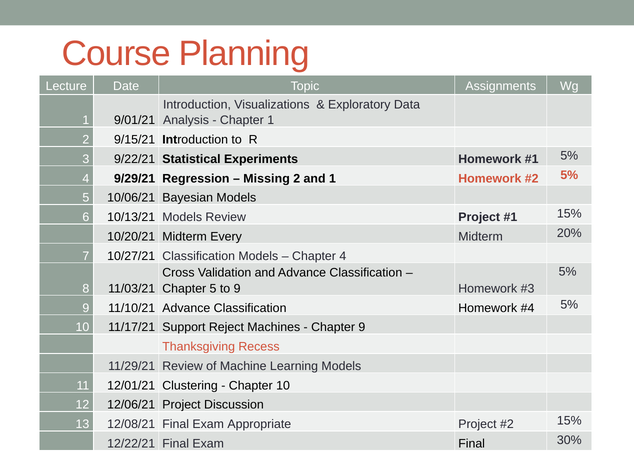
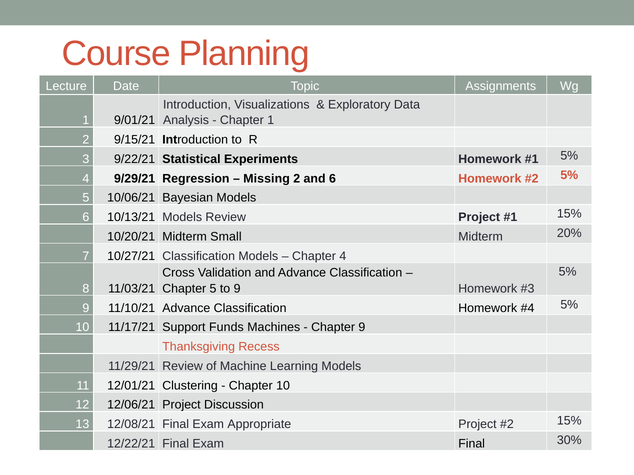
and 1: 1 -> 6
Every: Every -> Small
Reject: Reject -> Funds
